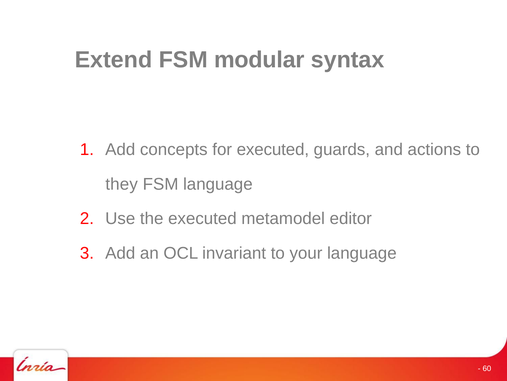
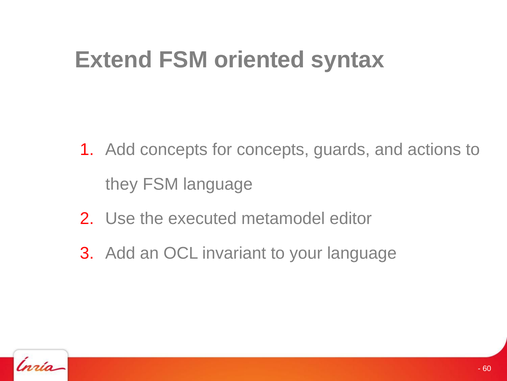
modular: modular -> oriented
for executed: executed -> concepts
